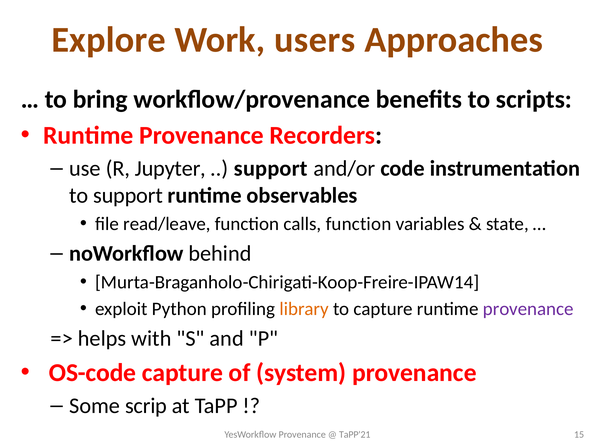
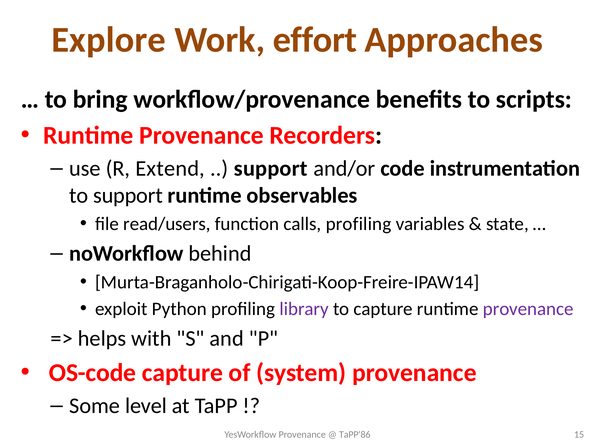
users: users -> effort
Jupyter: Jupyter -> Extend
read/leave: read/leave -> read/users
calls function: function -> profiling
library colour: orange -> purple
scrip: scrip -> level
TaPP'21: TaPP'21 -> TaPP'86
